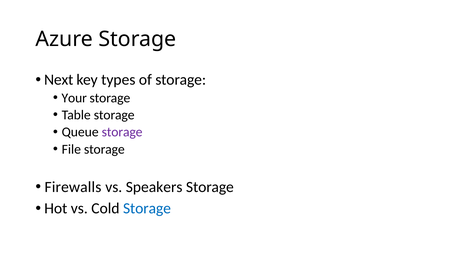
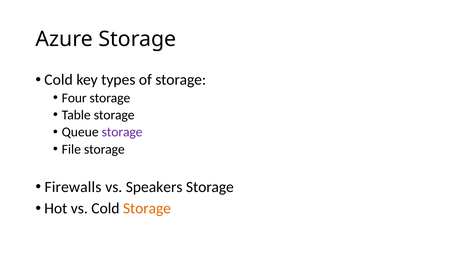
Next at (59, 80): Next -> Cold
Your: Your -> Four
Storage at (147, 209) colour: blue -> orange
